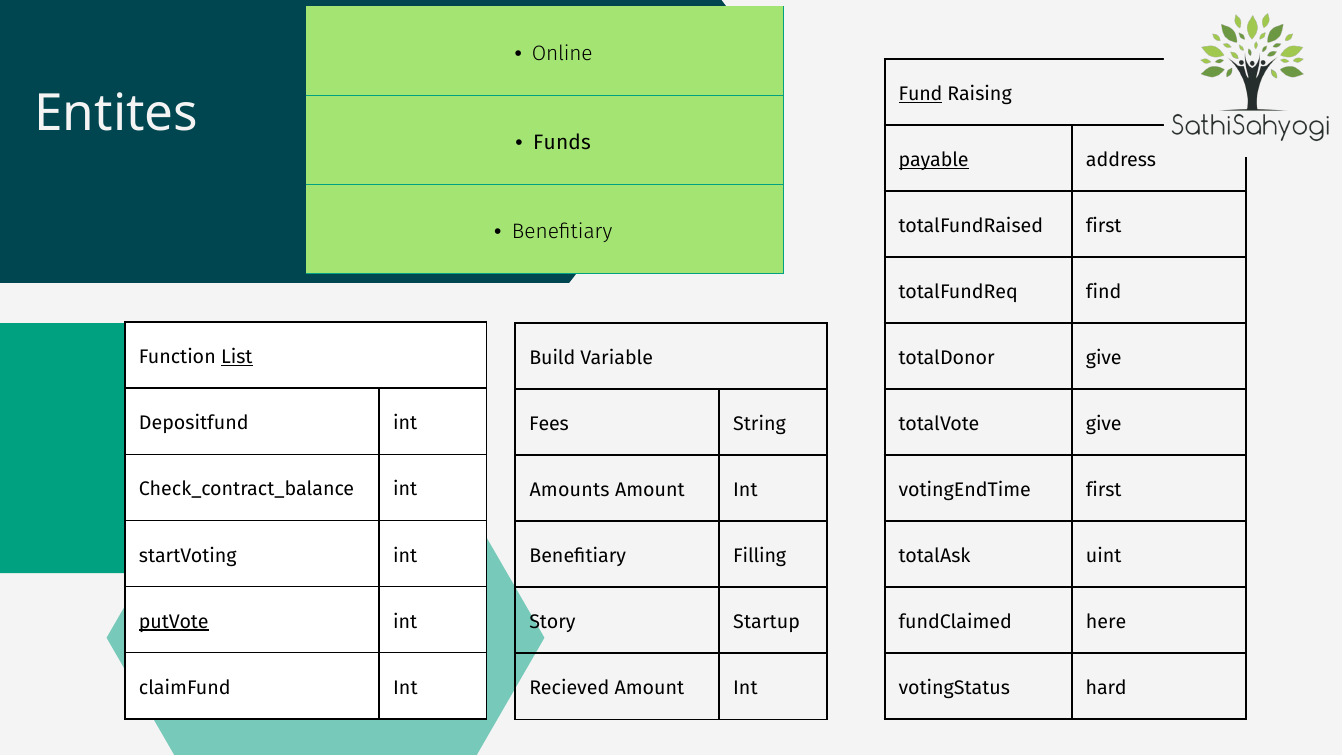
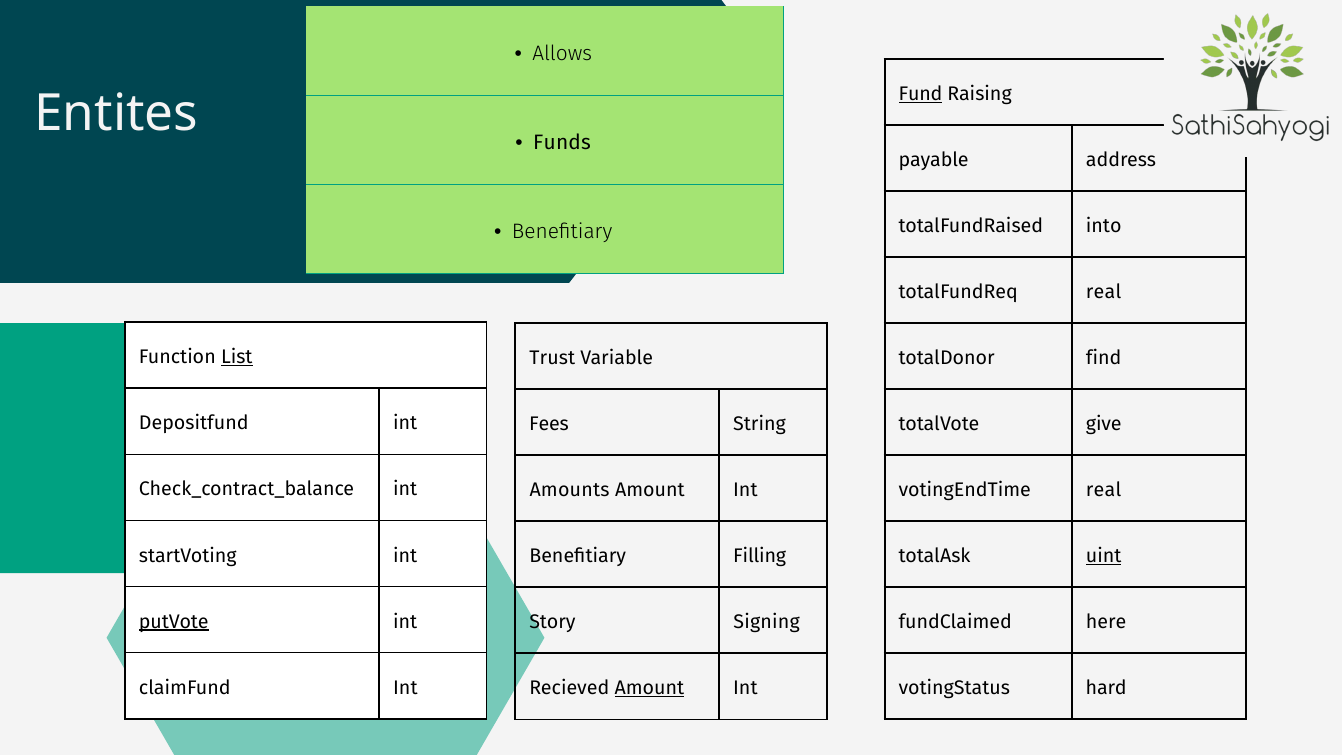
Online: Online -> Allows
payable underline: present -> none
totalFundRaised first: first -> into
totalFundReq find: find -> real
Build: Build -> Trust
totalDonor give: give -> find
votingEndTime first: first -> real
uint underline: none -> present
Startup: Startup -> Signing
Amount at (649, 688) underline: none -> present
